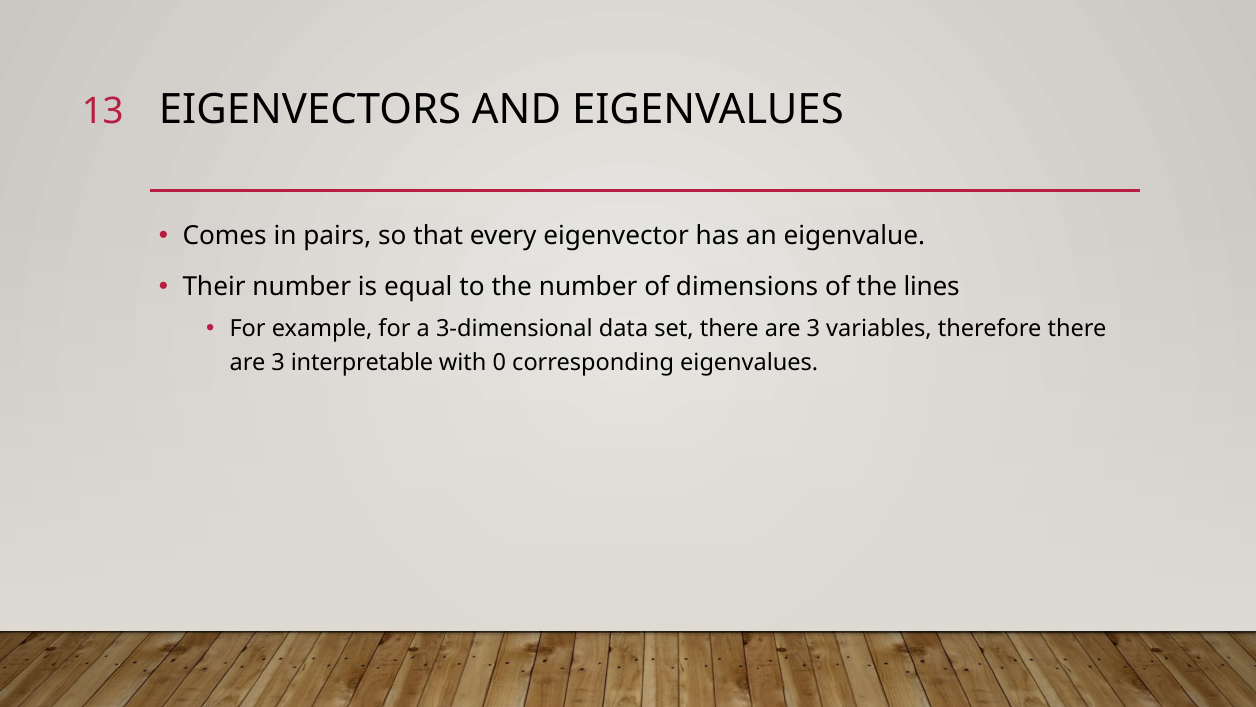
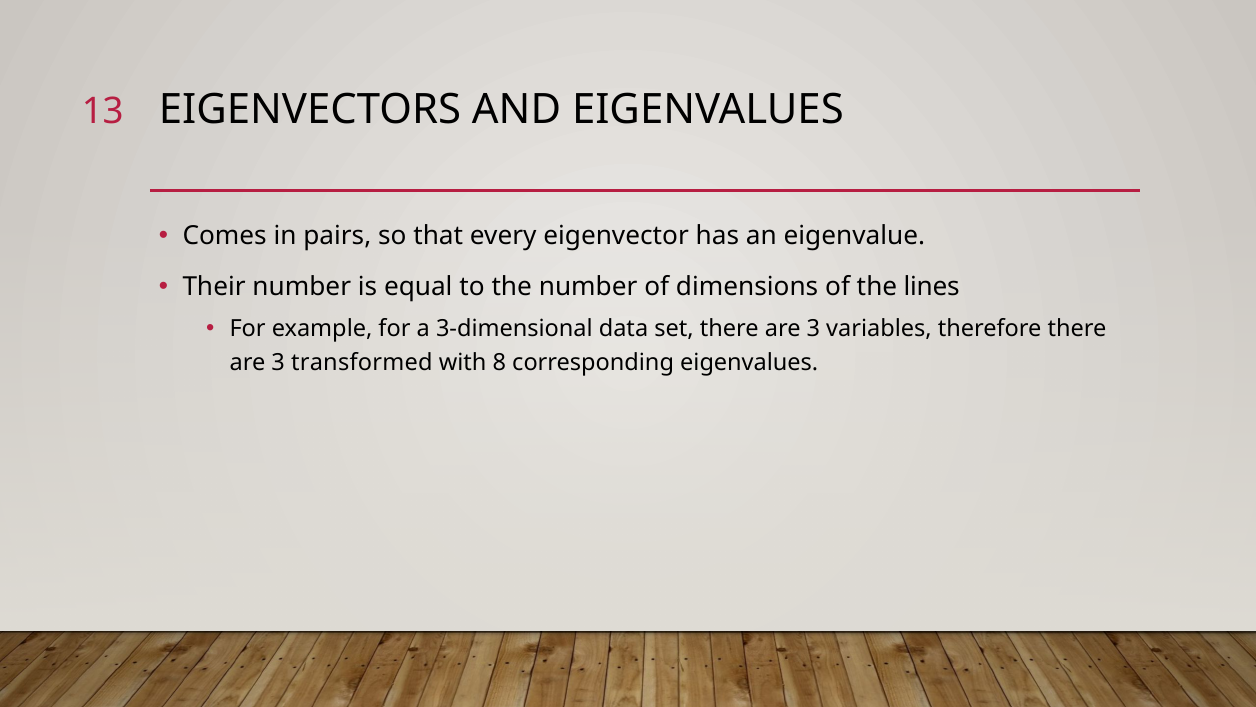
interpretable: interpretable -> transformed
0: 0 -> 8
